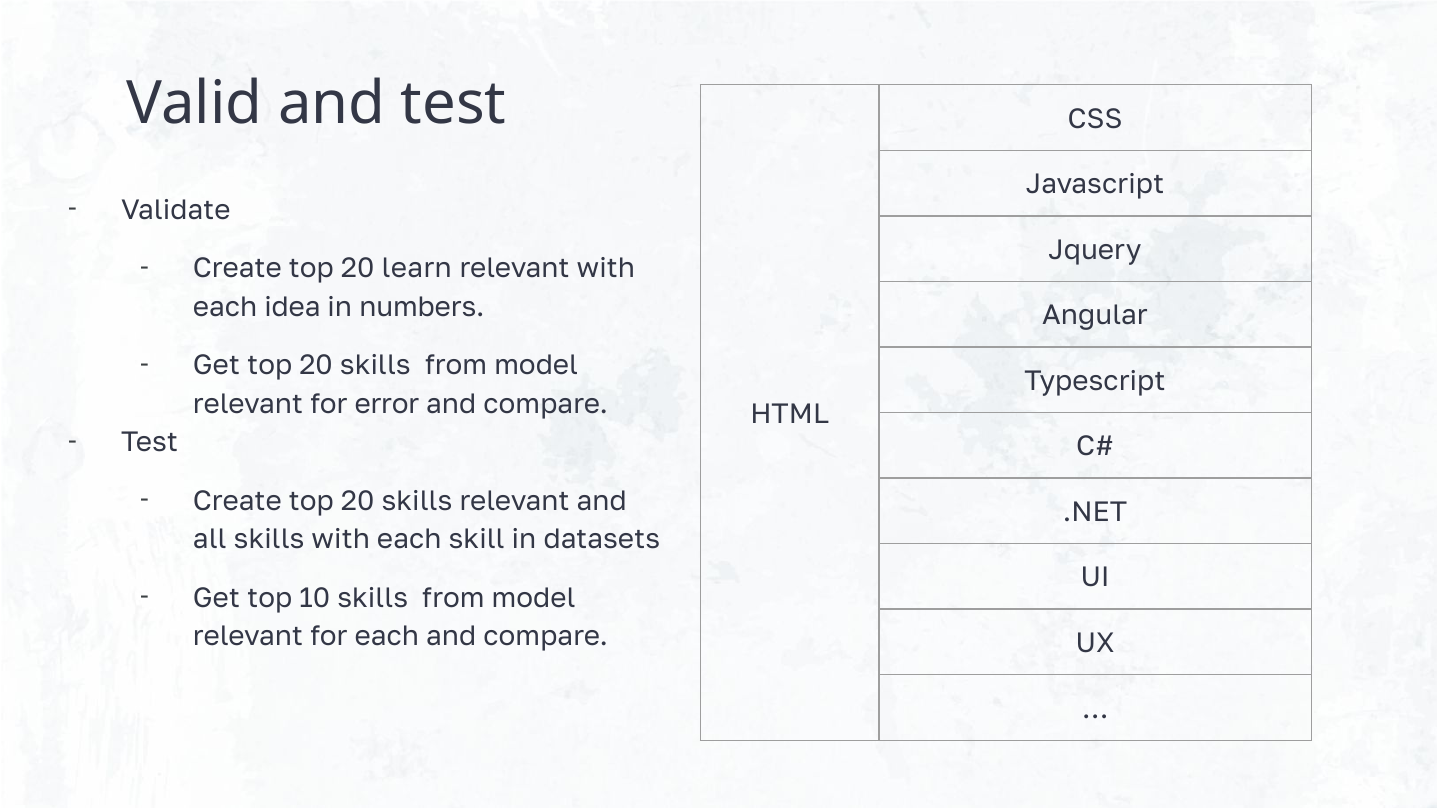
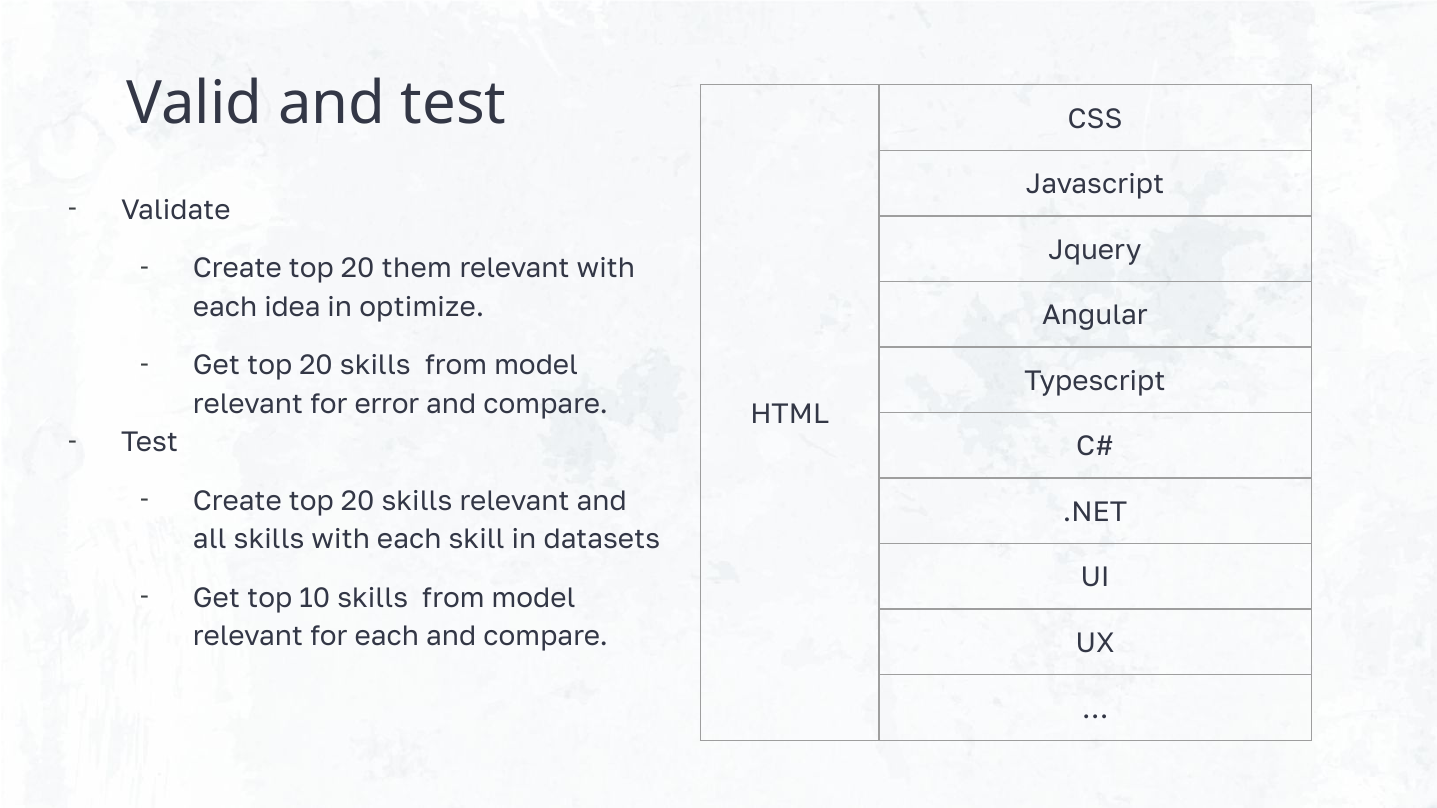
learn: learn -> them
numbers: numbers -> optimize
